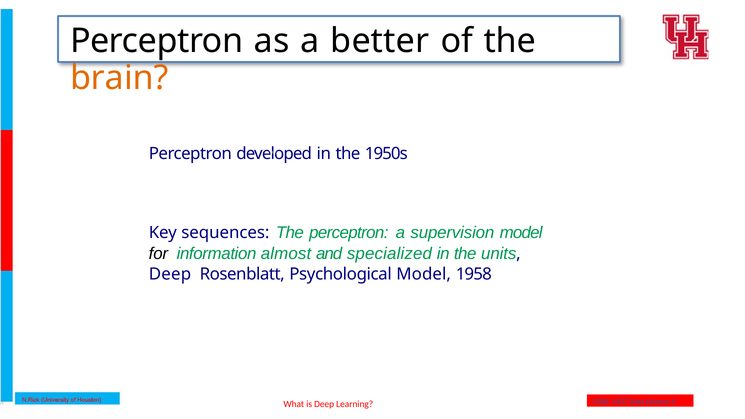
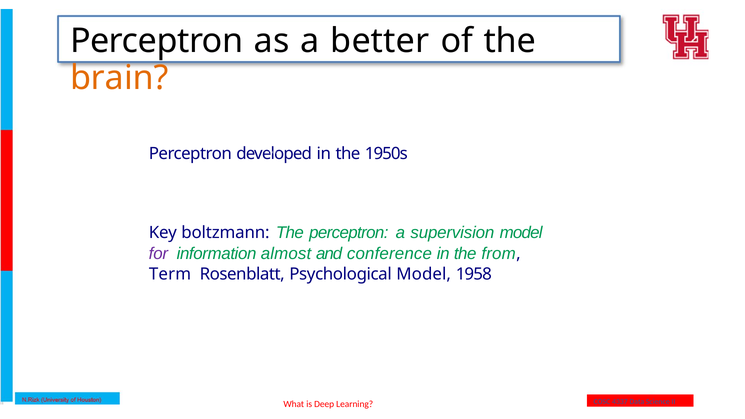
sequences: sequences -> boltzmann
for colour: black -> purple
specialized: specialized -> conference
units: units -> from
Deep at (170, 274): Deep -> Term
